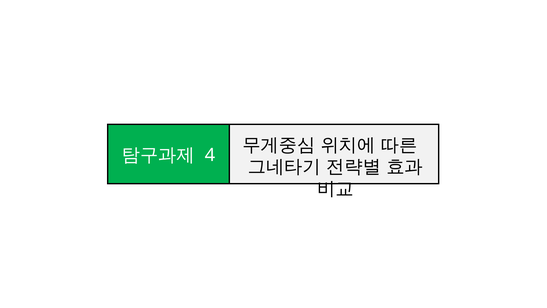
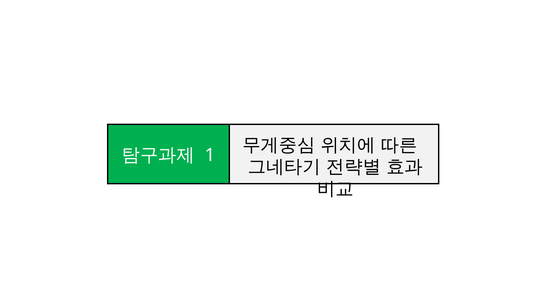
4: 4 -> 1
